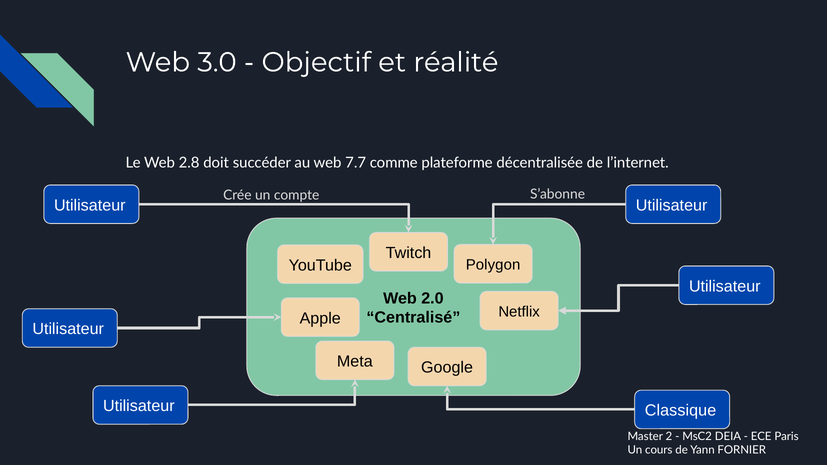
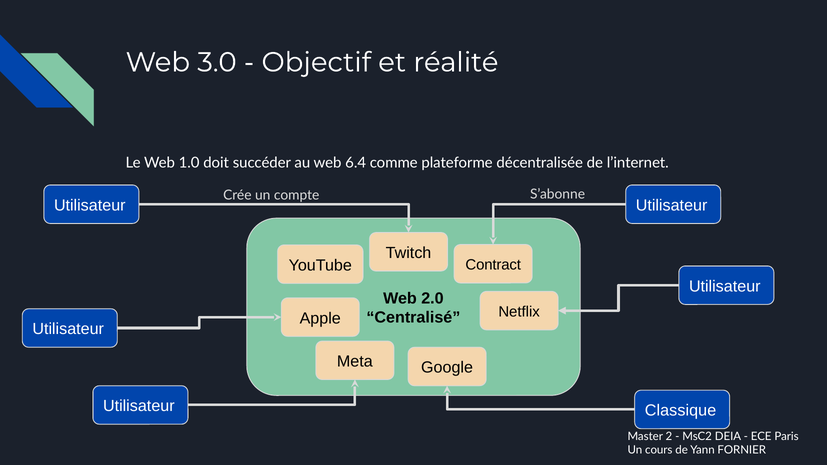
2.8: 2.8 -> 1.0
7.7: 7.7 -> 6.4
Polygon: Polygon -> Contract
